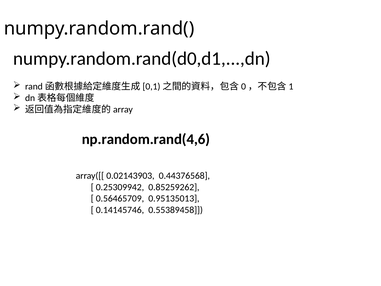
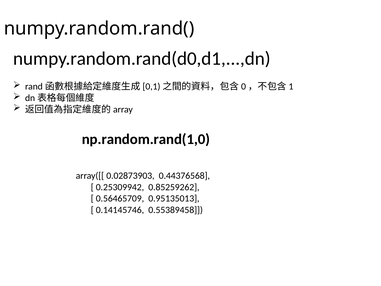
np.random.rand(4,6: np.random.rand(4,6 -> np.random.rand(1,0
0.02143903: 0.02143903 -> 0.02873903
